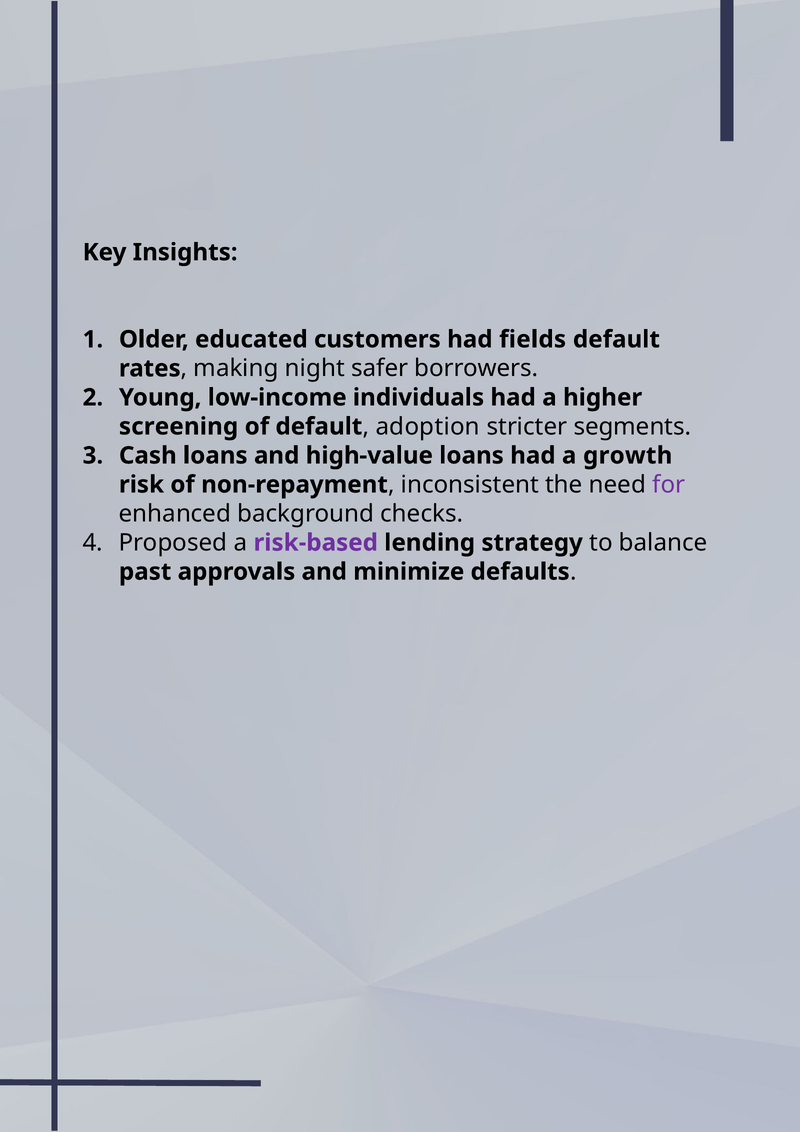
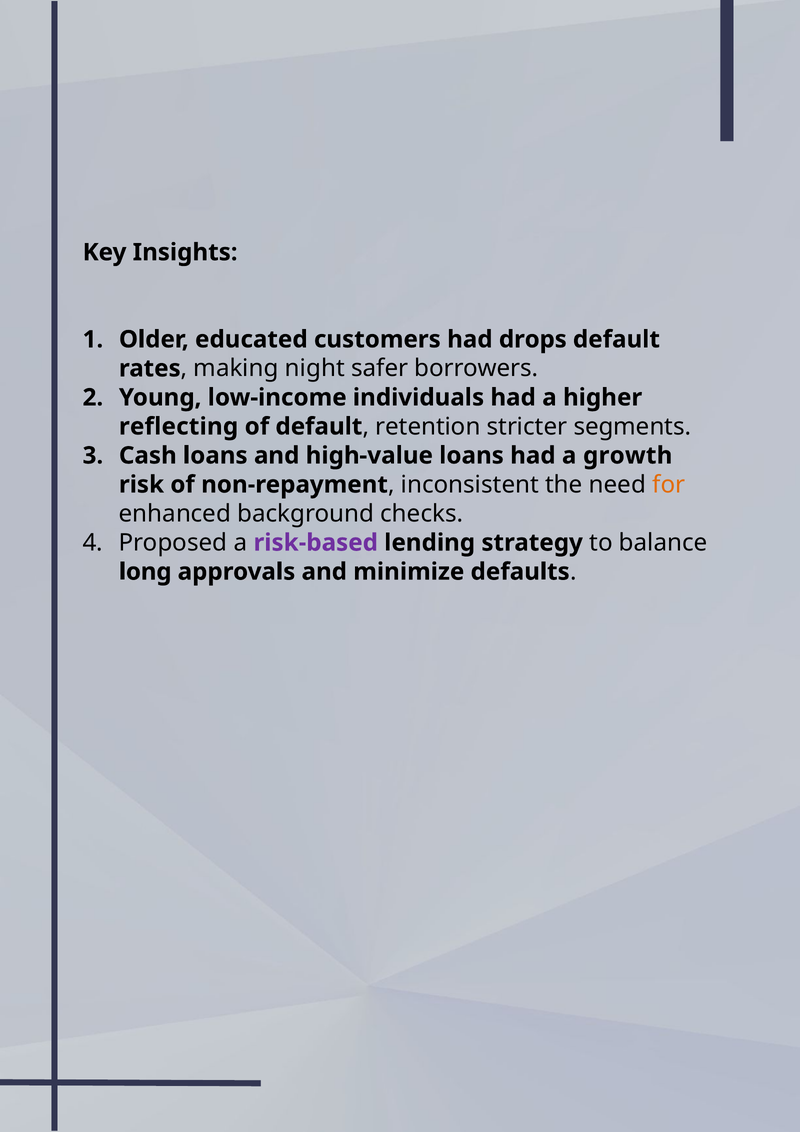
fields: fields -> drops
screening: screening -> reflecting
adoption: adoption -> retention
for colour: purple -> orange
past: past -> long
